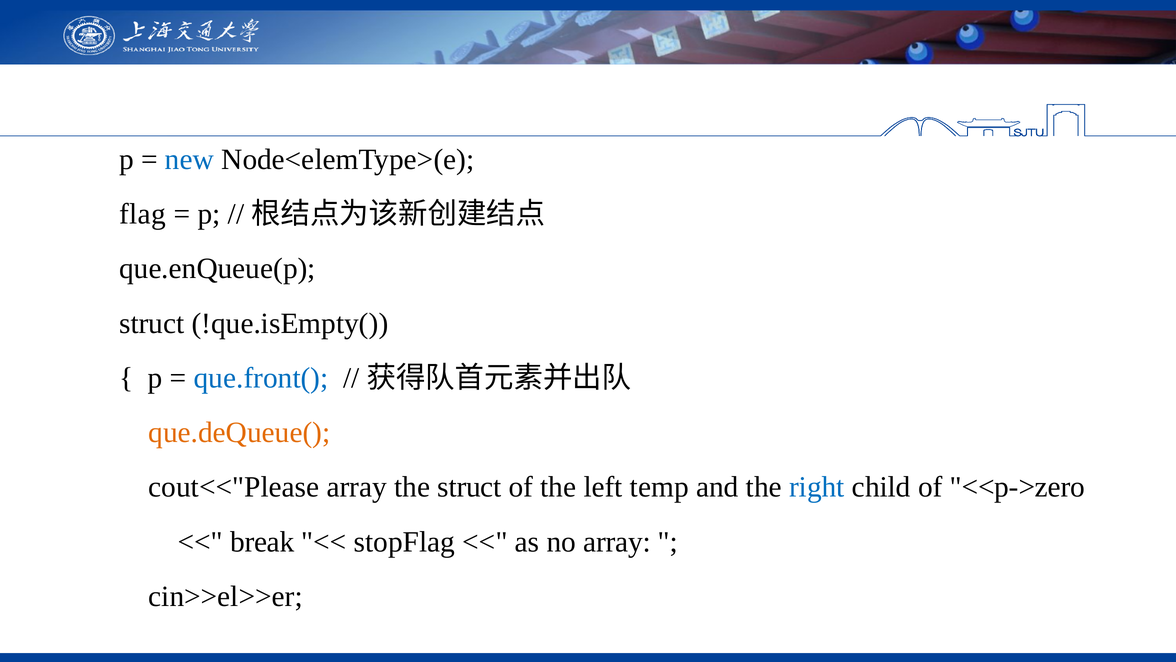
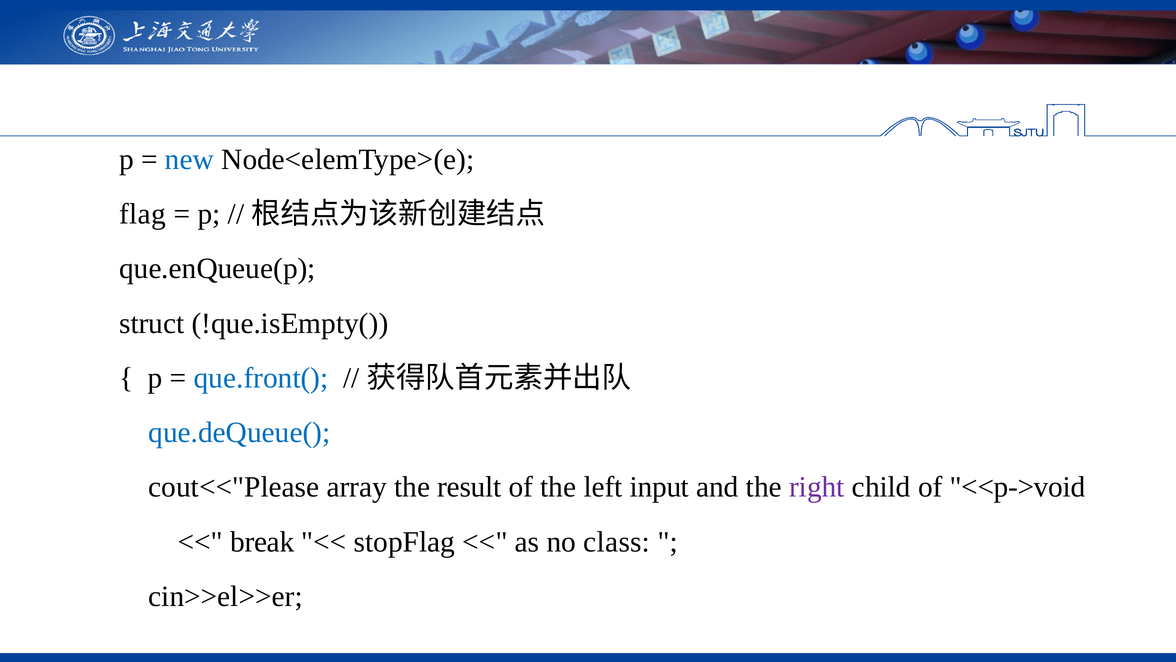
que.deQueue( colour: orange -> blue
the struct: struct -> result
temp: temp -> input
right colour: blue -> purple
<<p->zero: <<p->zero -> <<p->void
no array: array -> class
